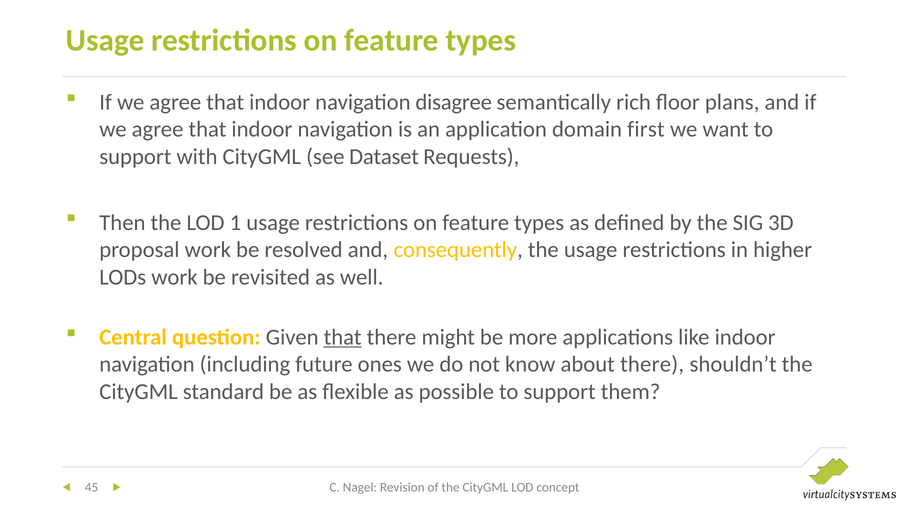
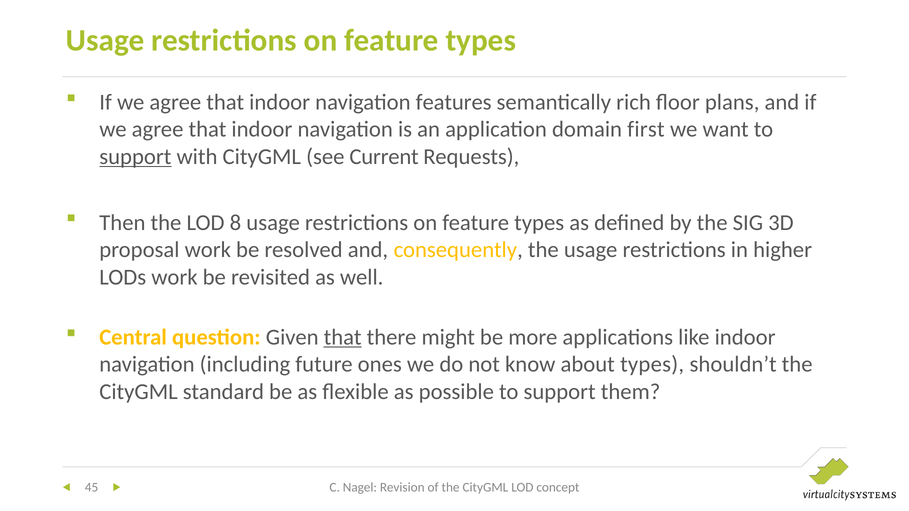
disagree: disagree -> features
support at (135, 157) underline: none -> present
Dataset: Dataset -> Current
1: 1 -> 8
about there: there -> types
